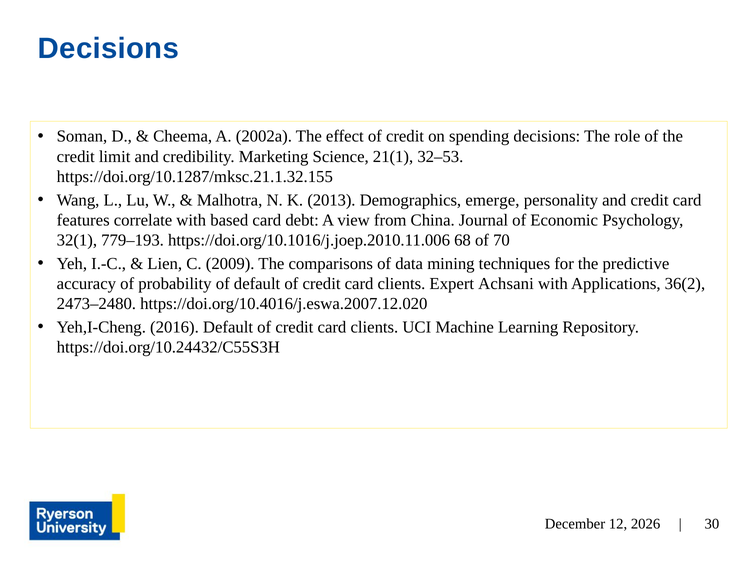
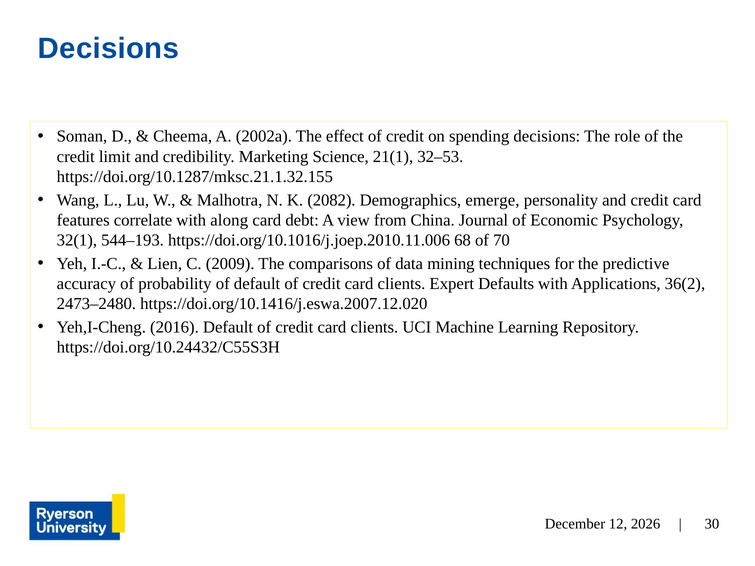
2013: 2013 -> 2082
based: based -> along
779–193: 779–193 -> 544–193
Achsani: Achsani -> Defaults
https://doi.org/10.4016/j.eswa.2007.12.020: https://doi.org/10.4016/j.eswa.2007.12.020 -> https://doi.org/10.1416/j.eswa.2007.12.020
